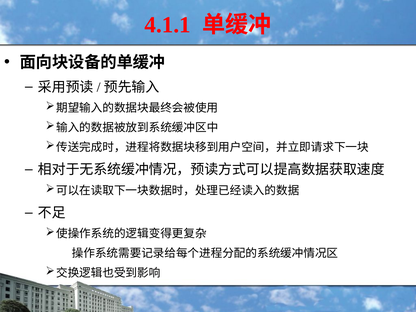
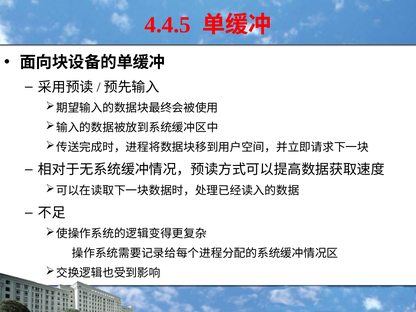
4.1.1: 4.1.1 -> 4.4.5
